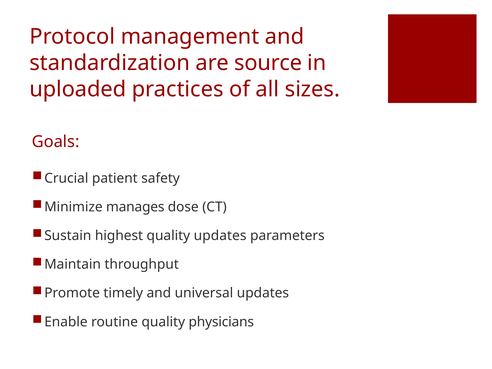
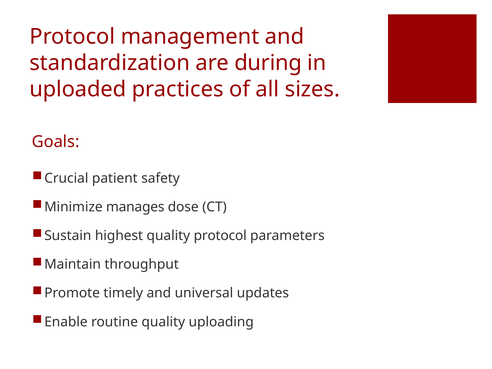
source: source -> during
quality updates: updates -> protocol
physicians: physicians -> uploading
